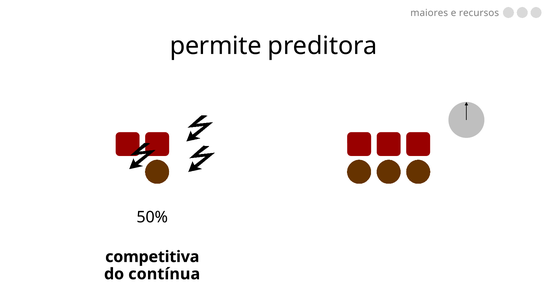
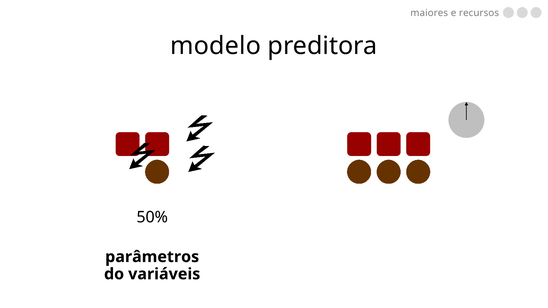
permite: permite -> modelo
competitiva: competitiva -> parâmetros
contínua: contínua -> variáveis
